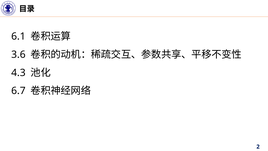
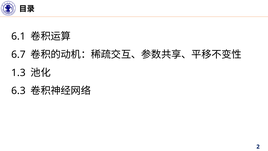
3.6: 3.6 -> 6.7
4.3: 4.3 -> 1.3
6.7: 6.7 -> 6.3
